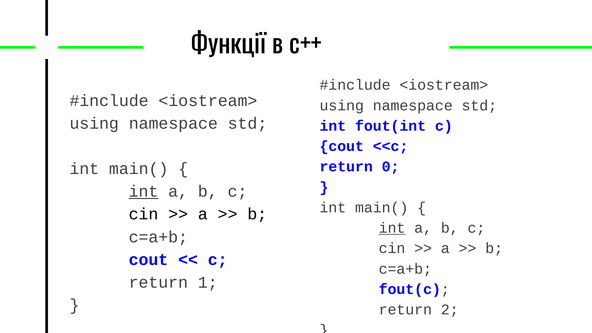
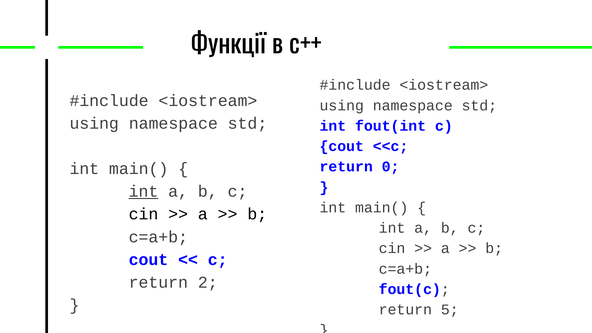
int at (392, 228) underline: present -> none
1: 1 -> 2
2: 2 -> 5
